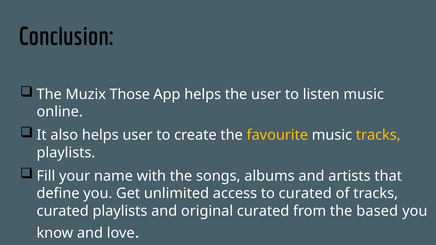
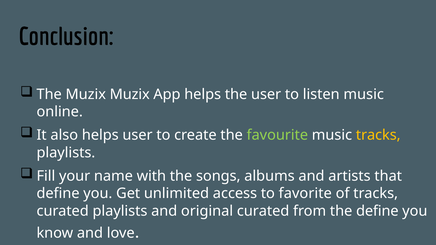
Muzix Those: Those -> Muzix
favourite colour: yellow -> light green
to curated: curated -> favorite
the based: based -> define
